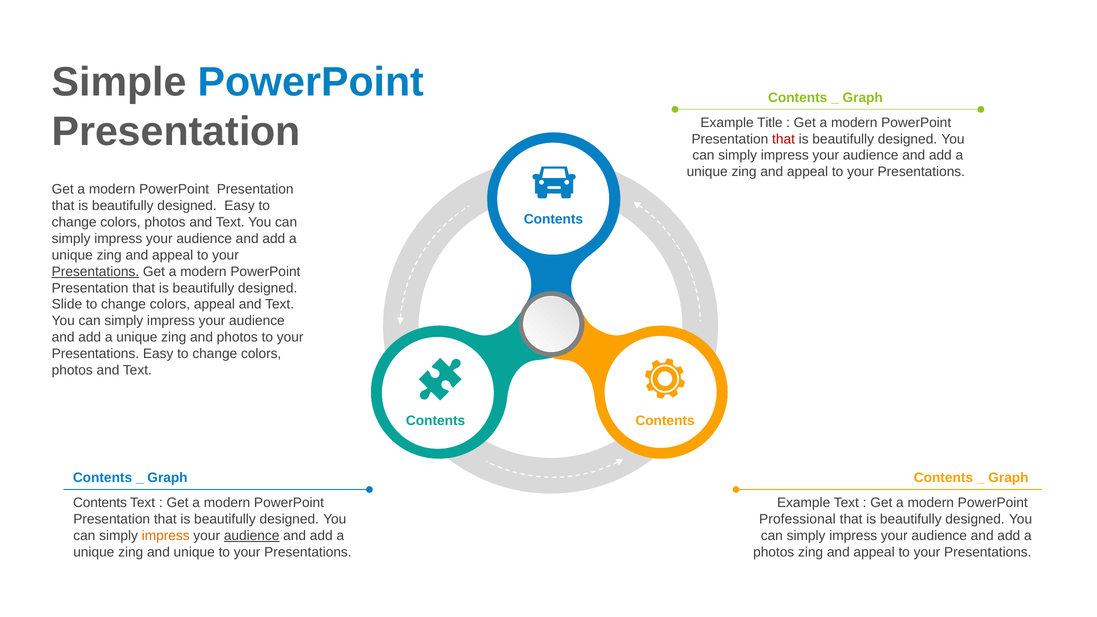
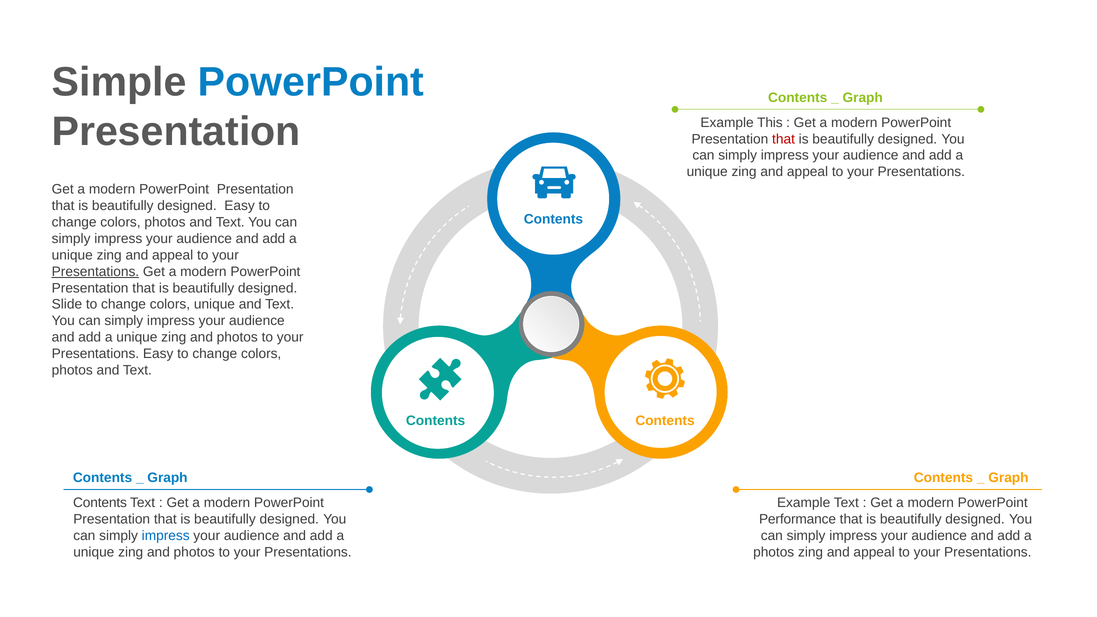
Title: Title -> This
colors appeal: appeal -> unique
Professional: Professional -> Performance
impress at (166, 536) colour: orange -> blue
audience at (252, 536) underline: present -> none
unique at (194, 552): unique -> photos
